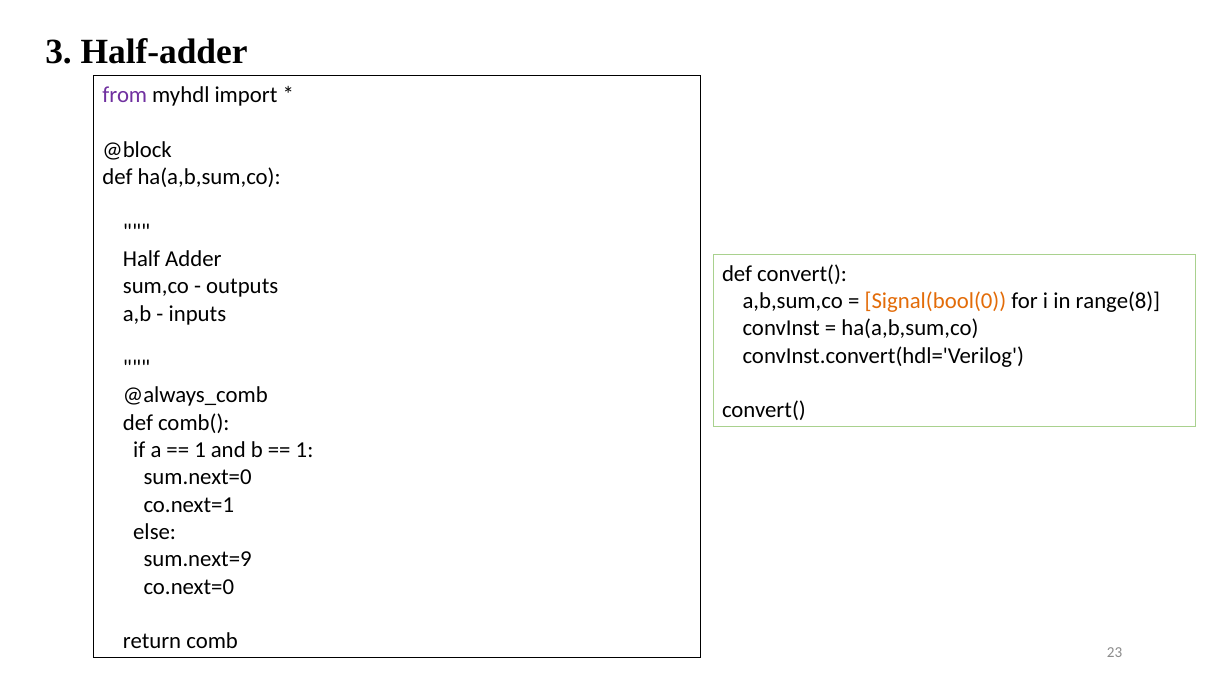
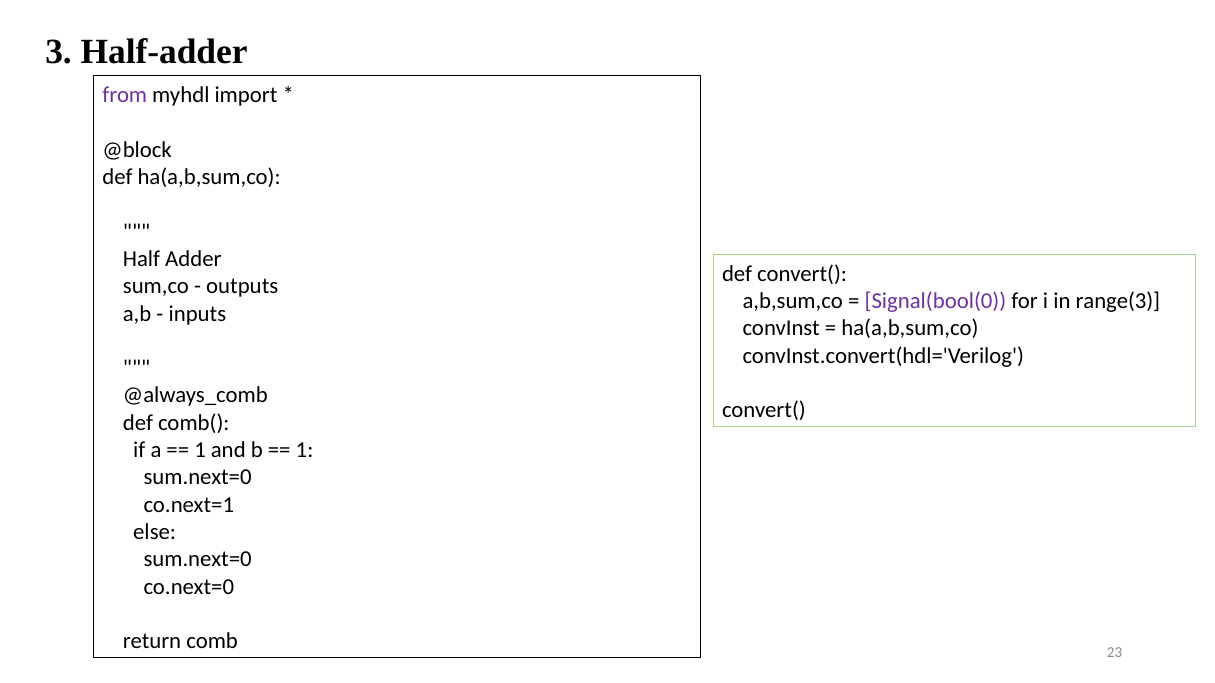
Signal(bool(0 colour: orange -> purple
range(8: range(8 -> range(3
sum.next=9 at (198, 560): sum.next=9 -> sum.next=0
